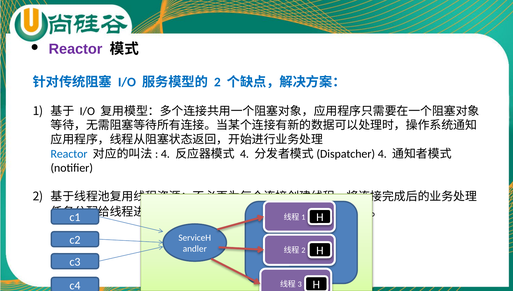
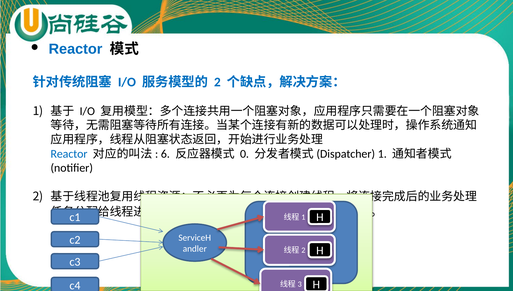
Reactor at (76, 49) colour: purple -> blue
4 at (165, 154): 4 -> 6
4 at (244, 154): 4 -> 0
4 at (382, 154): 4 -> 1
